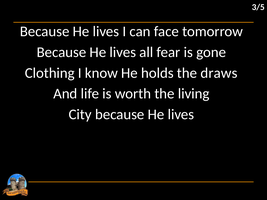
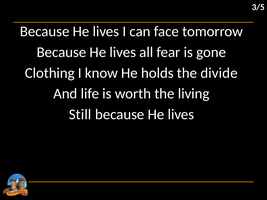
draws: draws -> divide
City: City -> Still
